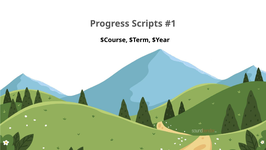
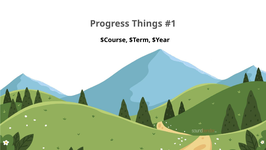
Scripts: Scripts -> Things
